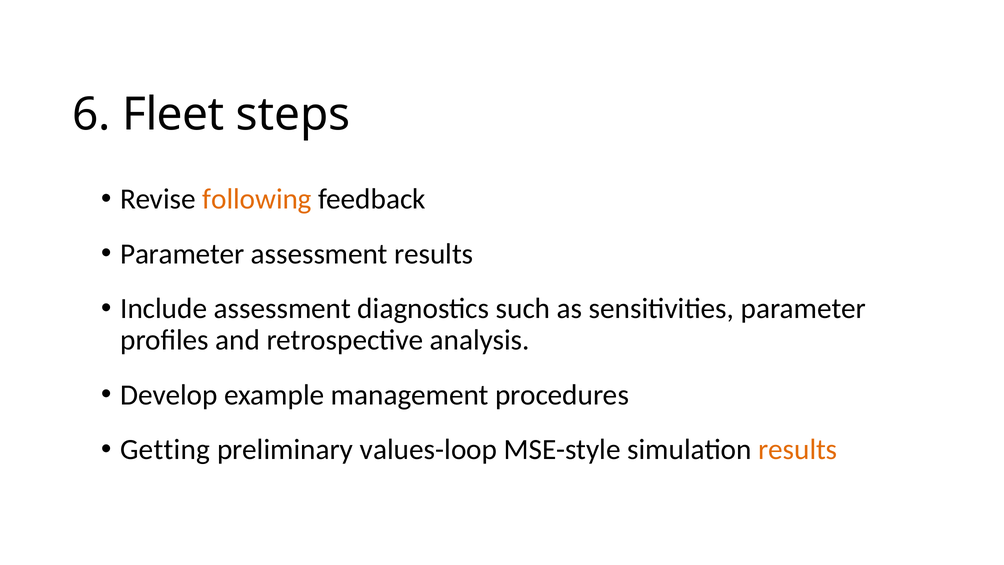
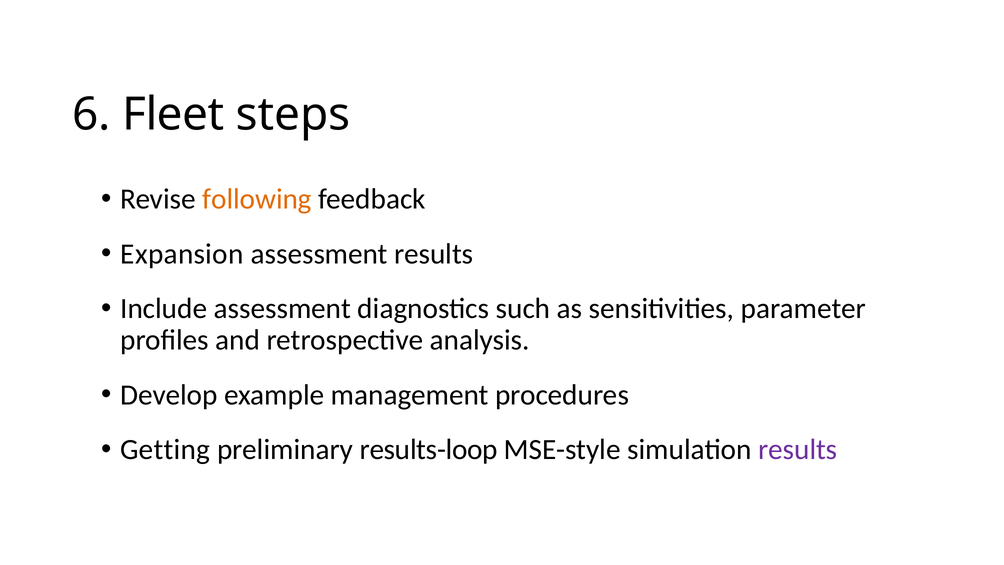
Parameter at (182, 254): Parameter -> Expansion
values-loop: values-loop -> results-loop
results at (798, 449) colour: orange -> purple
